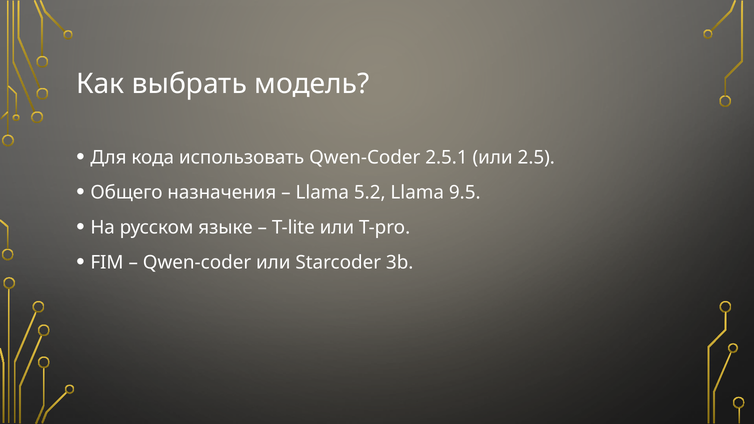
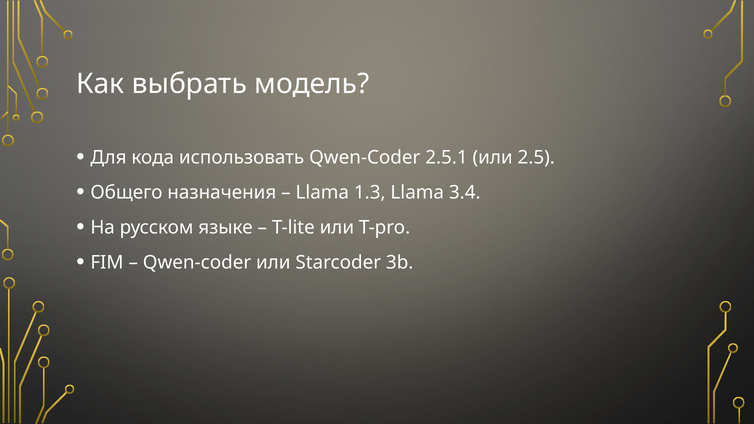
5.2: 5.2 -> 1.3
9.5: 9.5 -> 3.4
